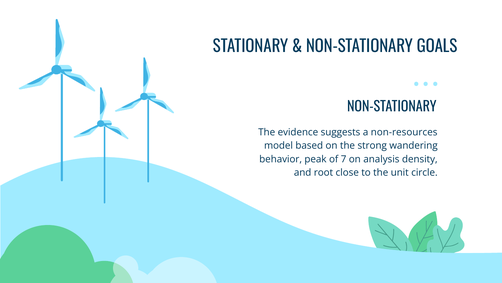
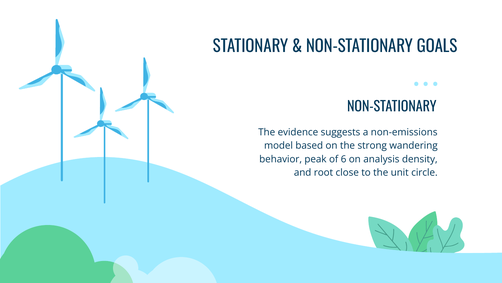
non-resources: non-resources -> non-emissions
7: 7 -> 6
